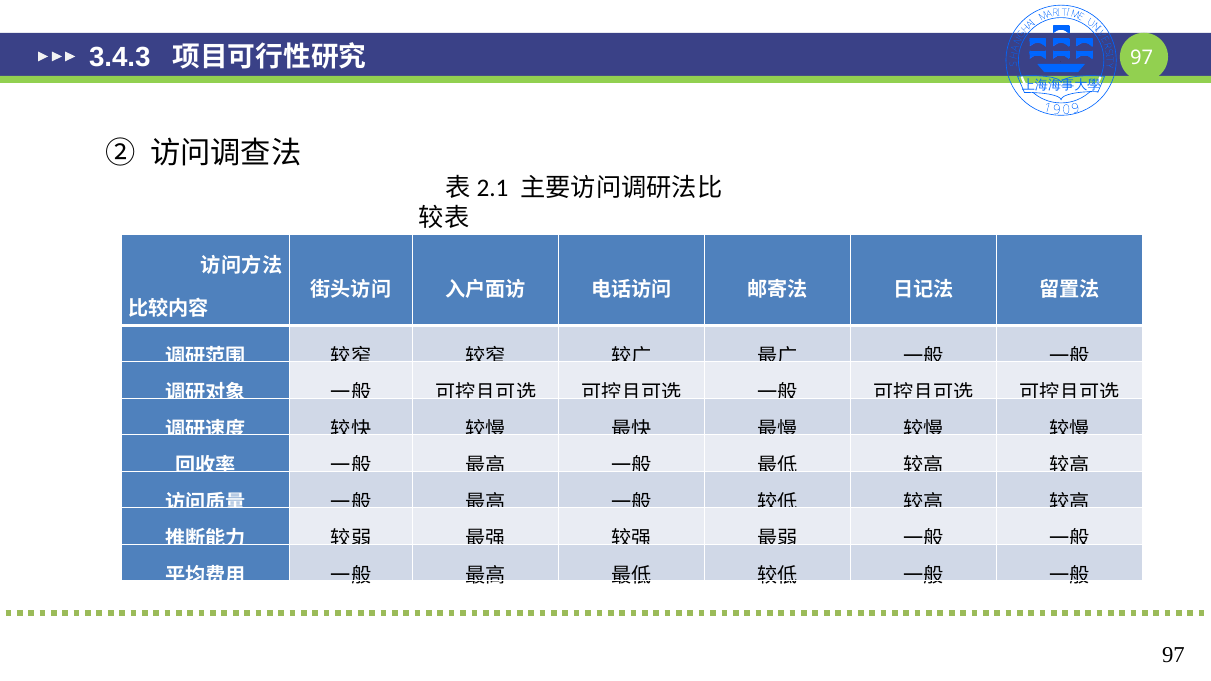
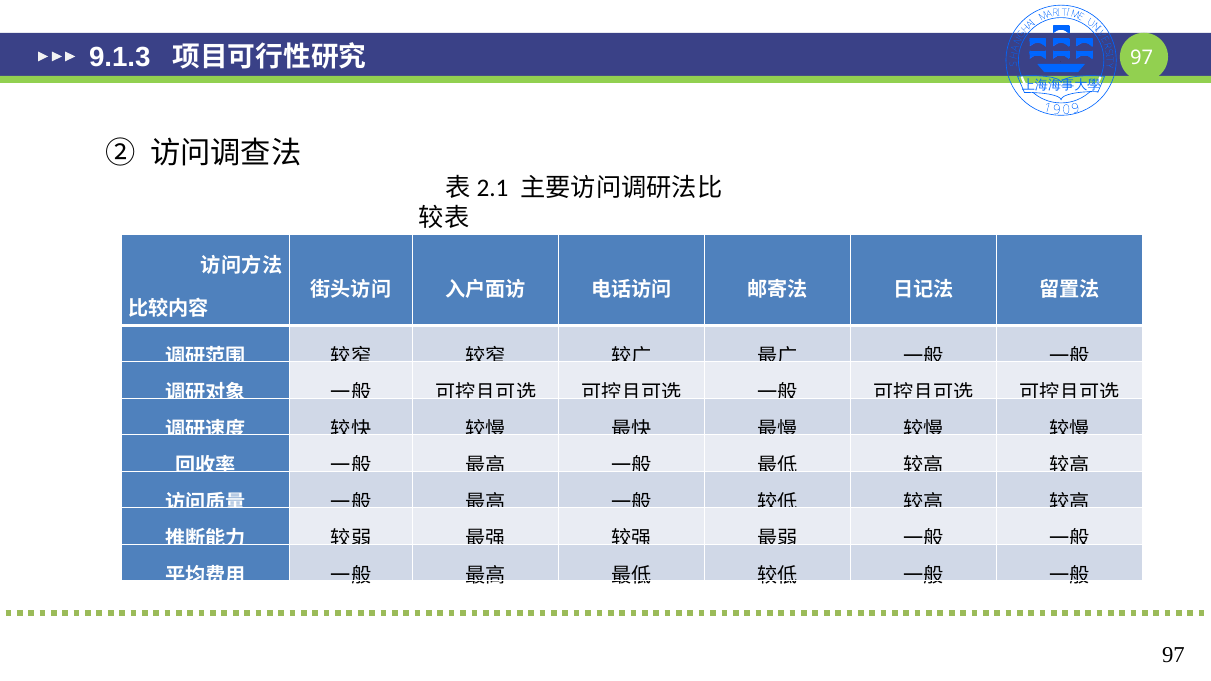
3.4.3: 3.4.3 -> 9.1.3
